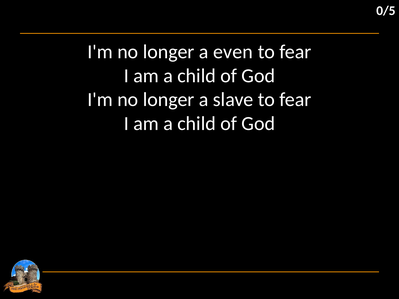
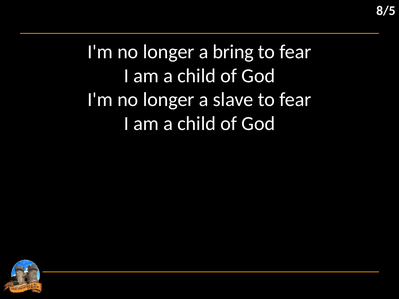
0/5: 0/5 -> 8/5
even: even -> bring
